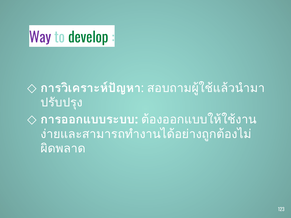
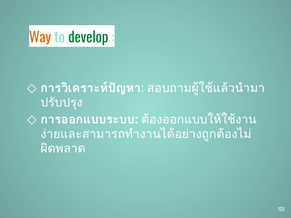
Way colour: purple -> orange
